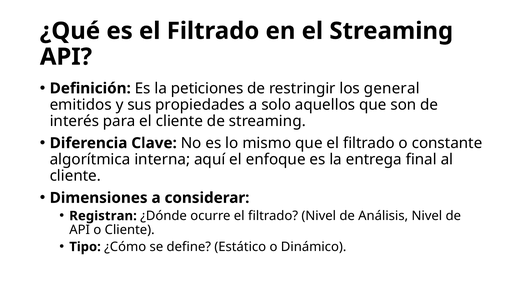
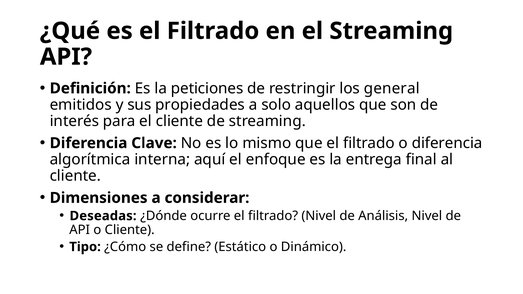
o constante: constante -> diferencia
Registran: Registran -> Deseadas
